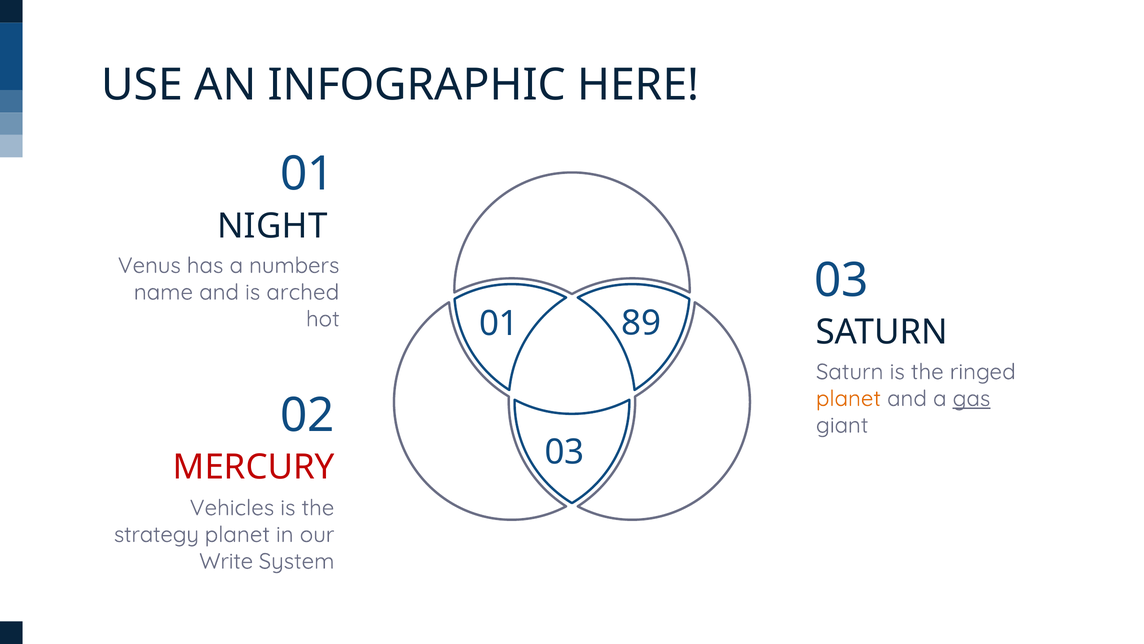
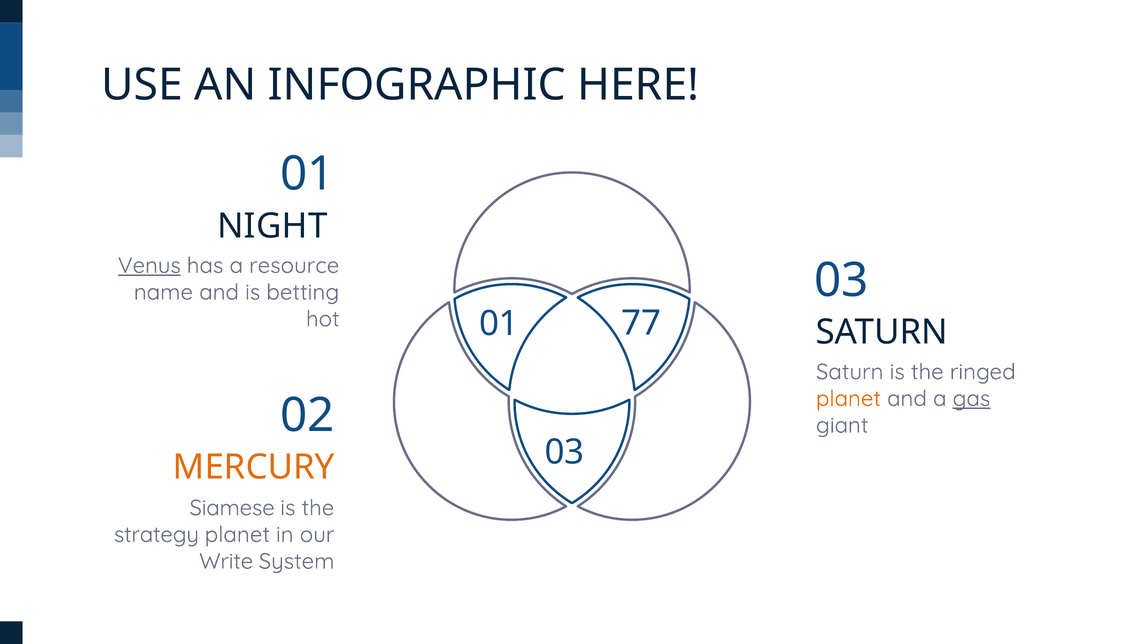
Venus underline: none -> present
numbers: numbers -> resource
arched: arched -> betting
89: 89 -> 77
MERCURY colour: red -> orange
Vehicles: Vehicles -> Siamese
